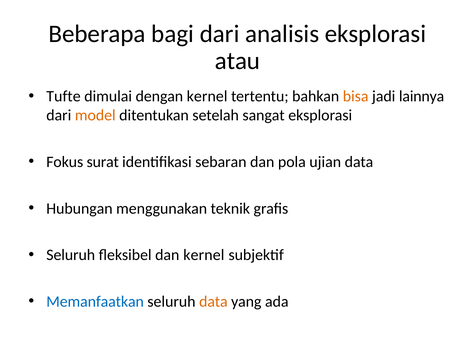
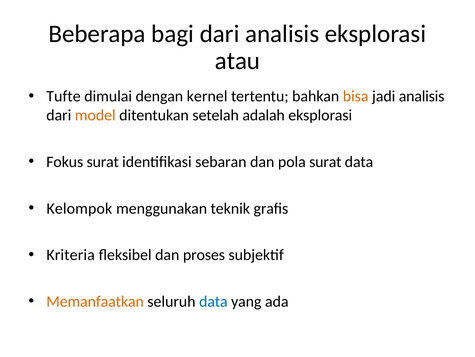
jadi lainnya: lainnya -> analisis
sangat: sangat -> adalah
pola ujian: ujian -> surat
Hubungan: Hubungan -> Kelompok
Seluruh at (71, 254): Seluruh -> Kriteria
dan kernel: kernel -> proses
Memanfaatkan colour: blue -> orange
data at (213, 301) colour: orange -> blue
